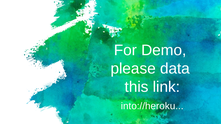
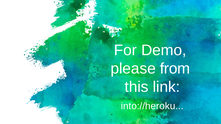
data: data -> from
